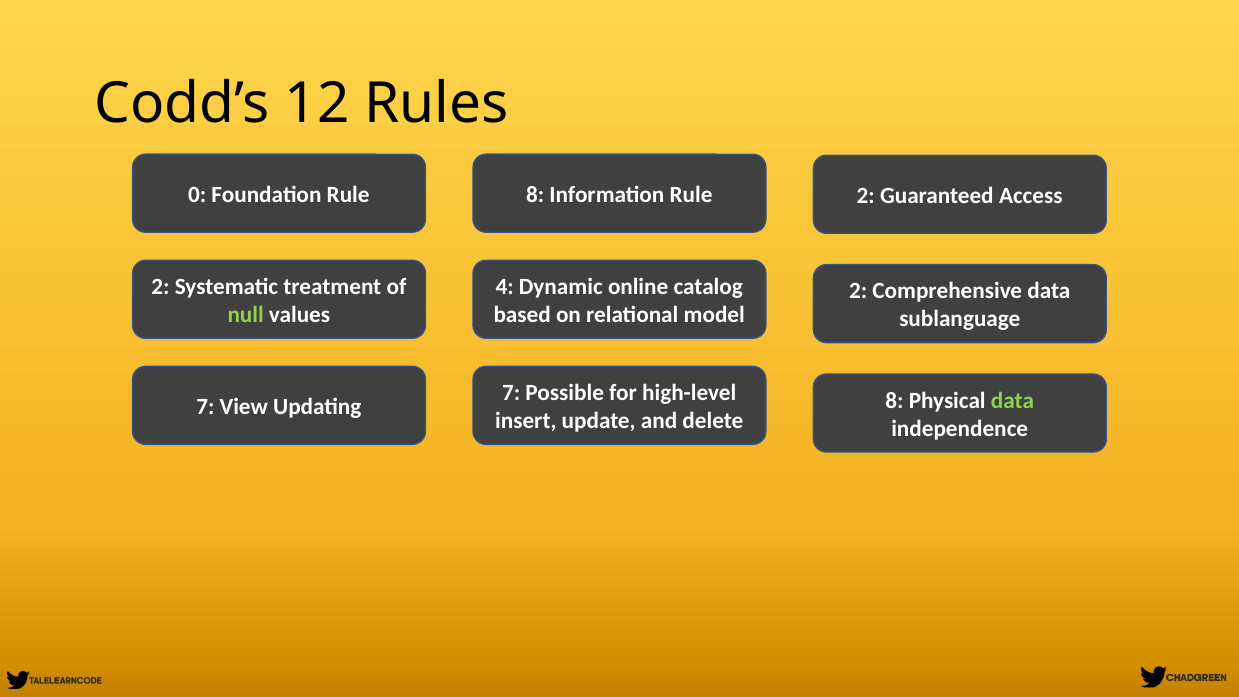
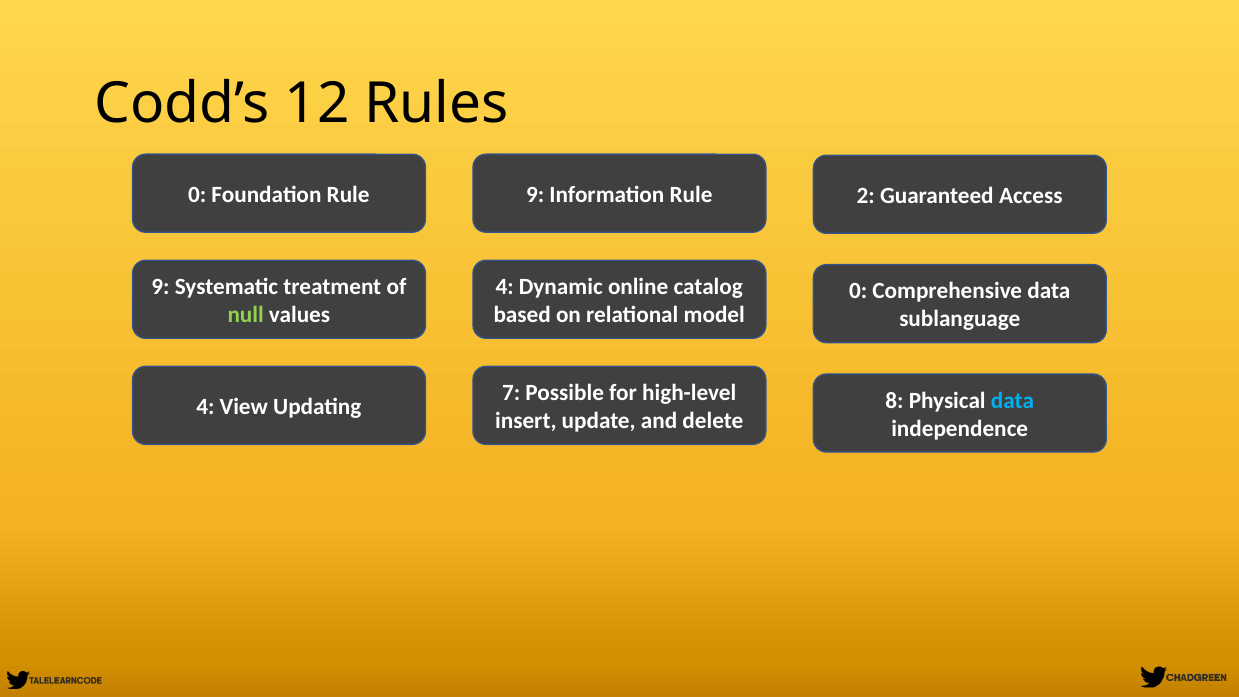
Rule 8: 8 -> 9
2 at (161, 287): 2 -> 9
2 at (858, 291): 2 -> 0
data at (1013, 401) colour: light green -> light blue
7 at (205, 407): 7 -> 4
